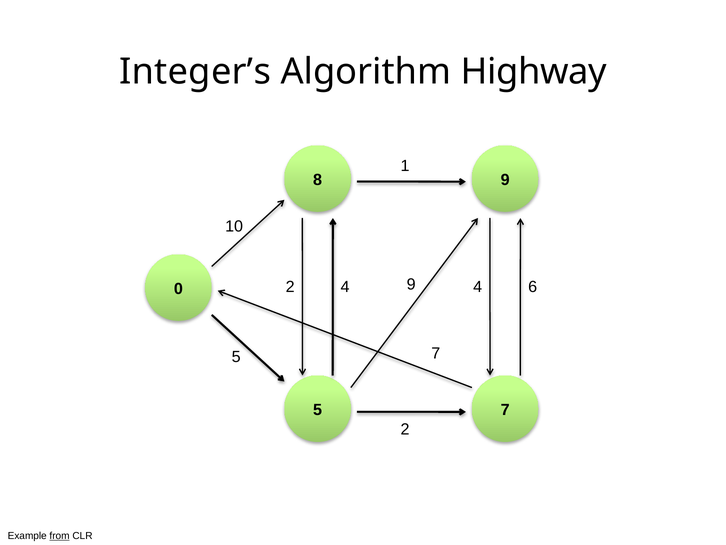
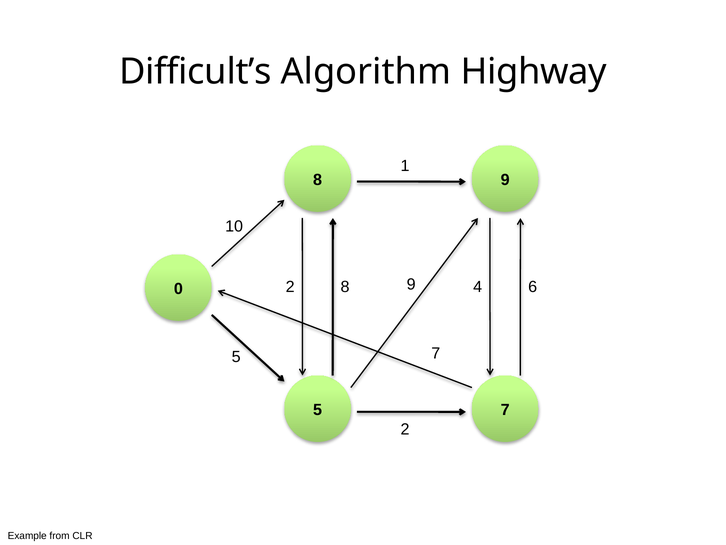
Integer’s: Integer’s -> Difficult’s
2 4: 4 -> 8
from underline: present -> none
